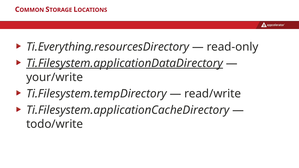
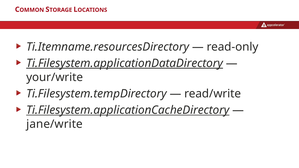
Ti.Everything.resourcesDirectory: Ti.Everything.resourcesDirectory -> Ti.Itemname.resourcesDirectory
Ti.Filesystem.applicationCacheDirectory underline: none -> present
todo/write: todo/write -> jane/write
